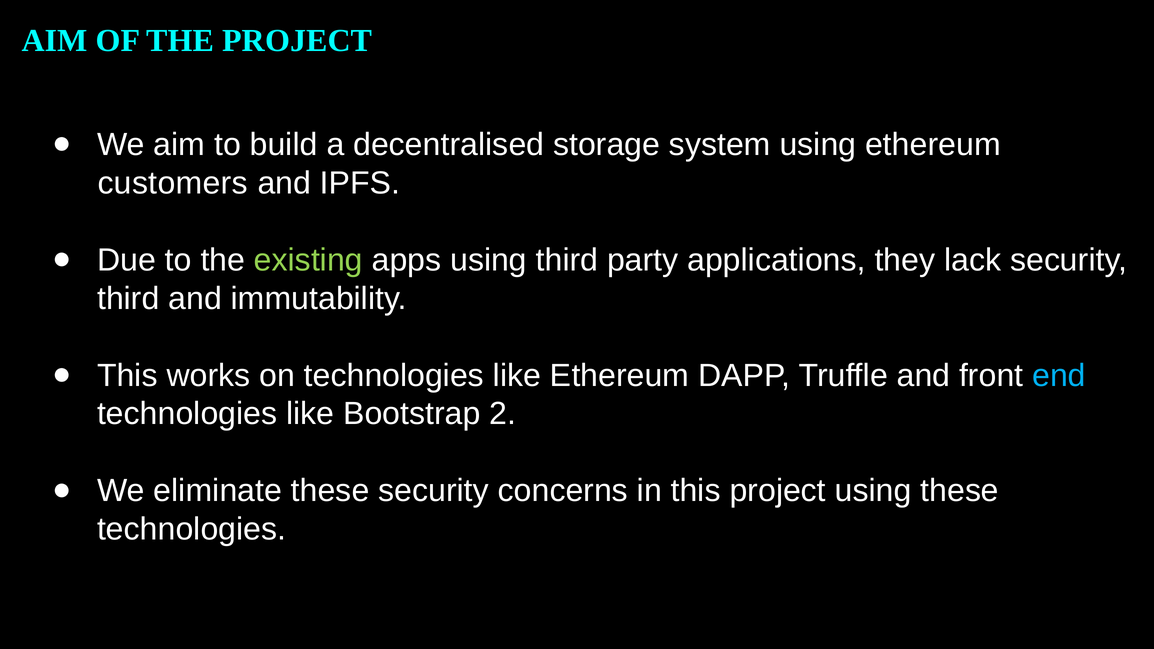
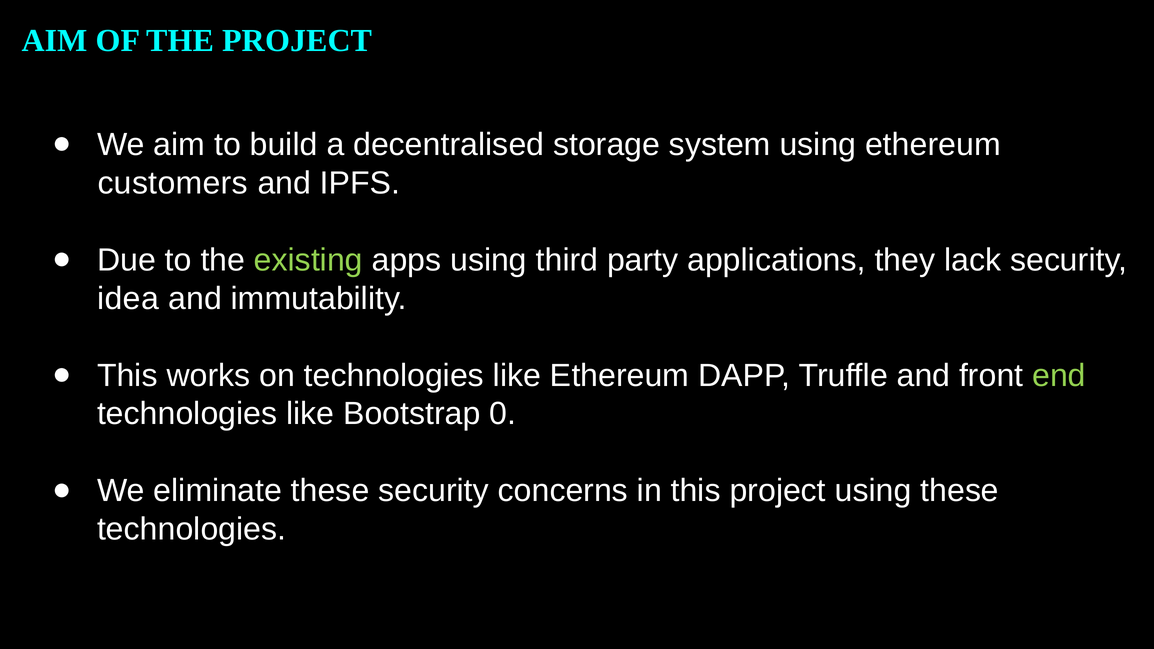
third at (128, 299): third -> idea
end colour: light blue -> light green
2: 2 -> 0
